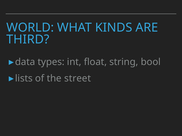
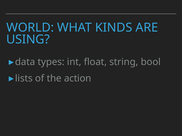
THIRD: THIRD -> USING
street: street -> action
